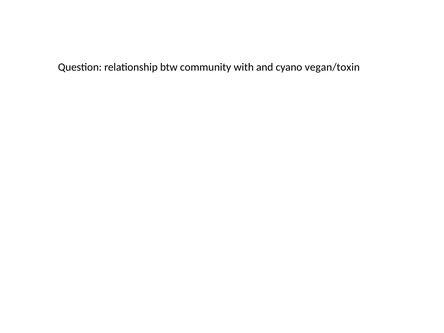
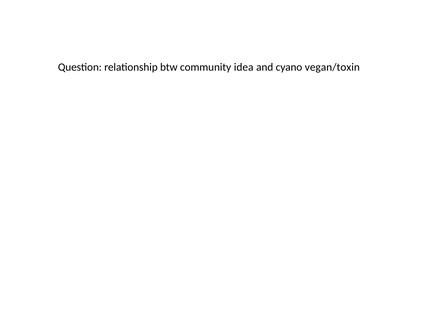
with: with -> idea
